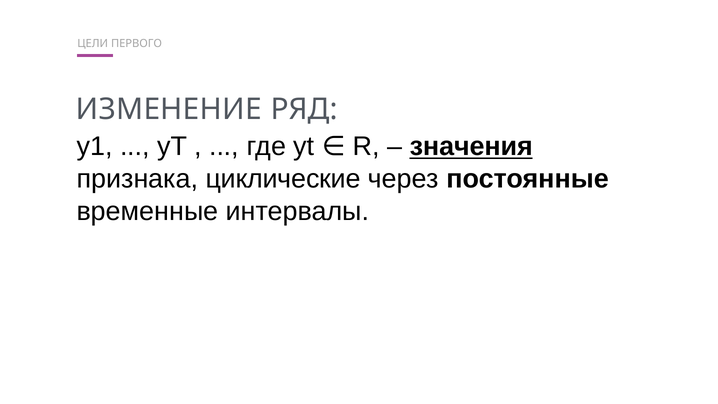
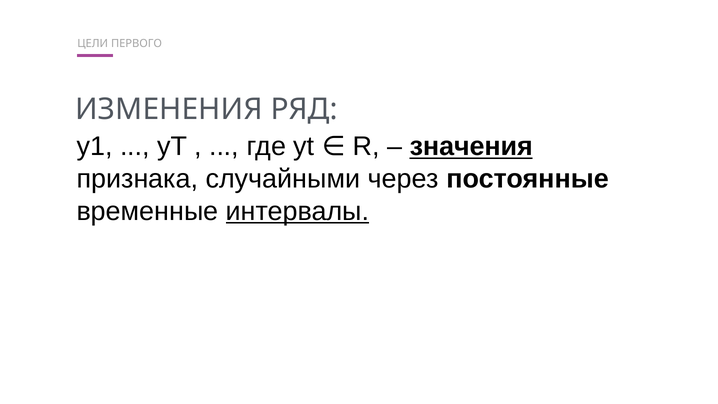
ИЗМЕНЕНИЕ: ИЗМЕНЕНИЕ -> ИЗМЕНЕНИЯ
циклические: циклические -> случайными
интервалы underline: none -> present
